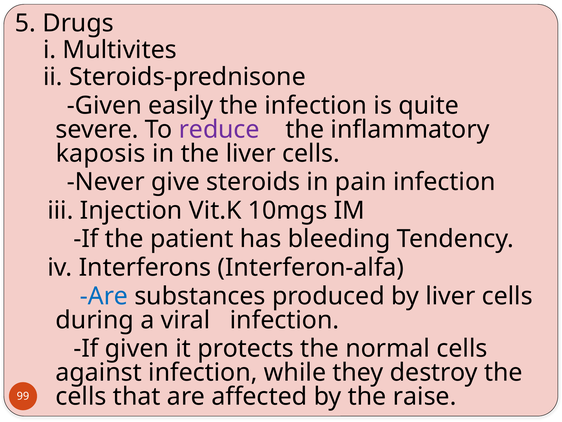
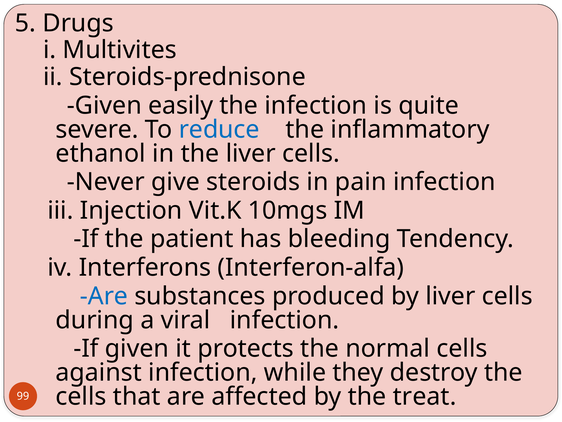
reduce colour: purple -> blue
kaposis: kaposis -> ethanol
raise: raise -> treat
